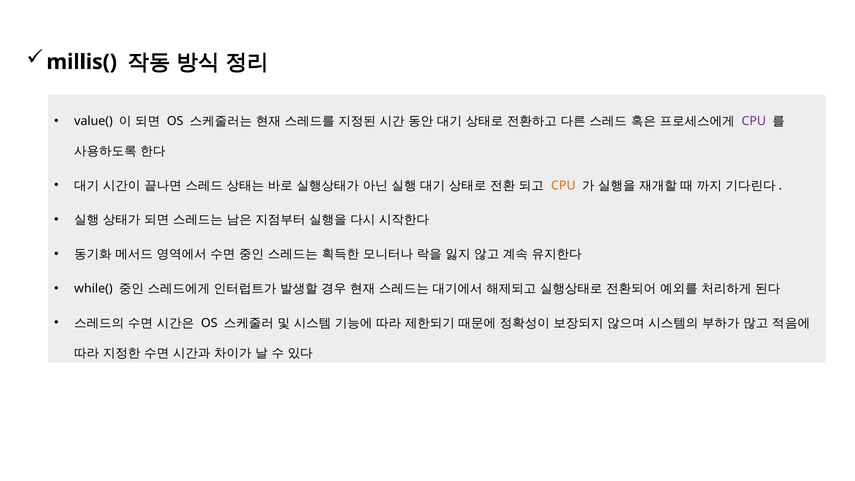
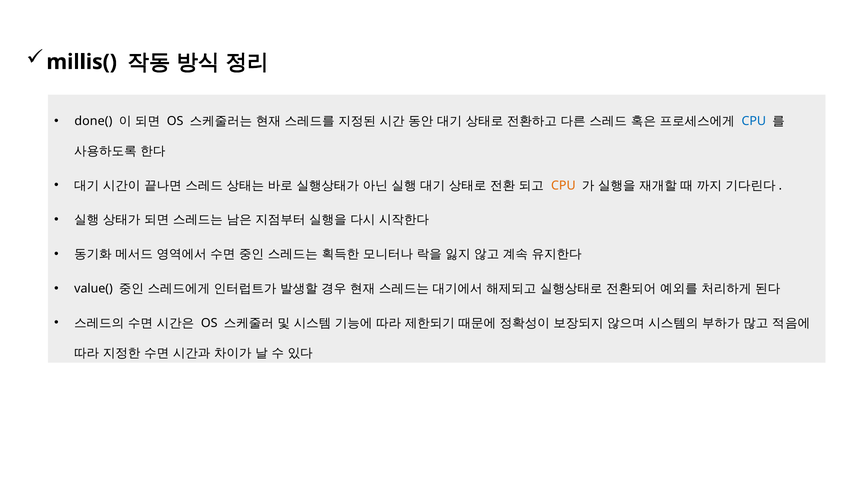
value(: value( -> done(
CPU at (754, 121) colour: purple -> blue
while(: while( -> value(
